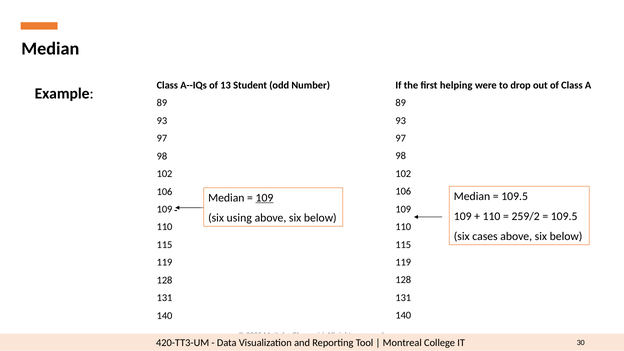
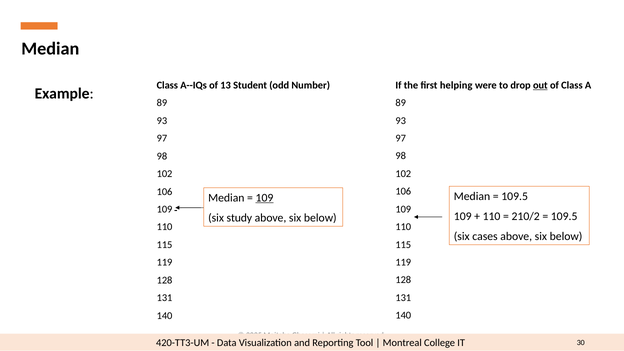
out underline: none -> present
259/2: 259/2 -> 210/2
using: using -> study
